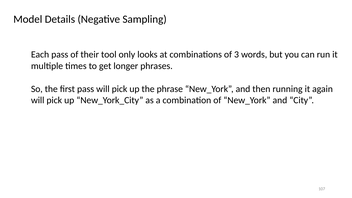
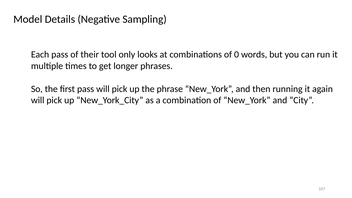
3: 3 -> 0
